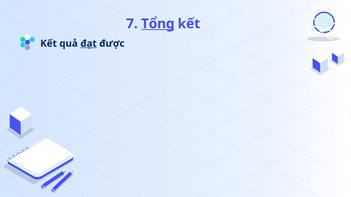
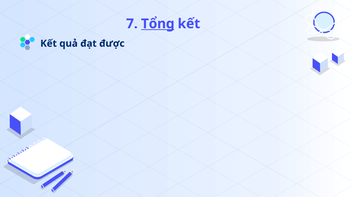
đạt underline: present -> none
